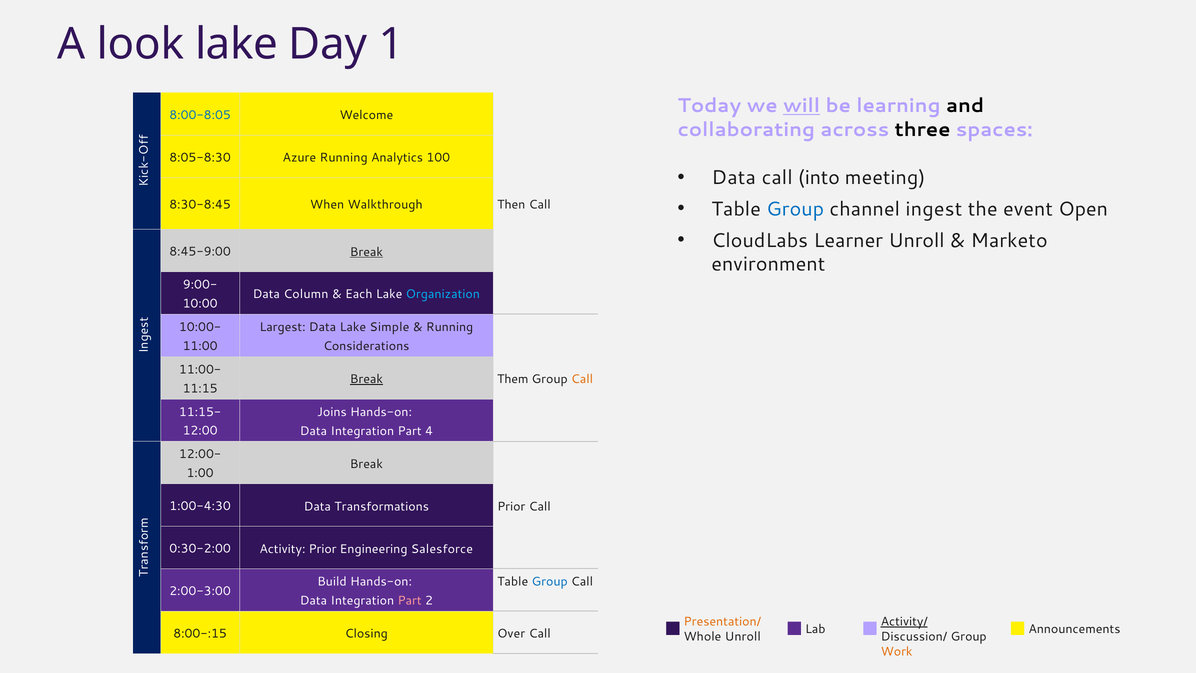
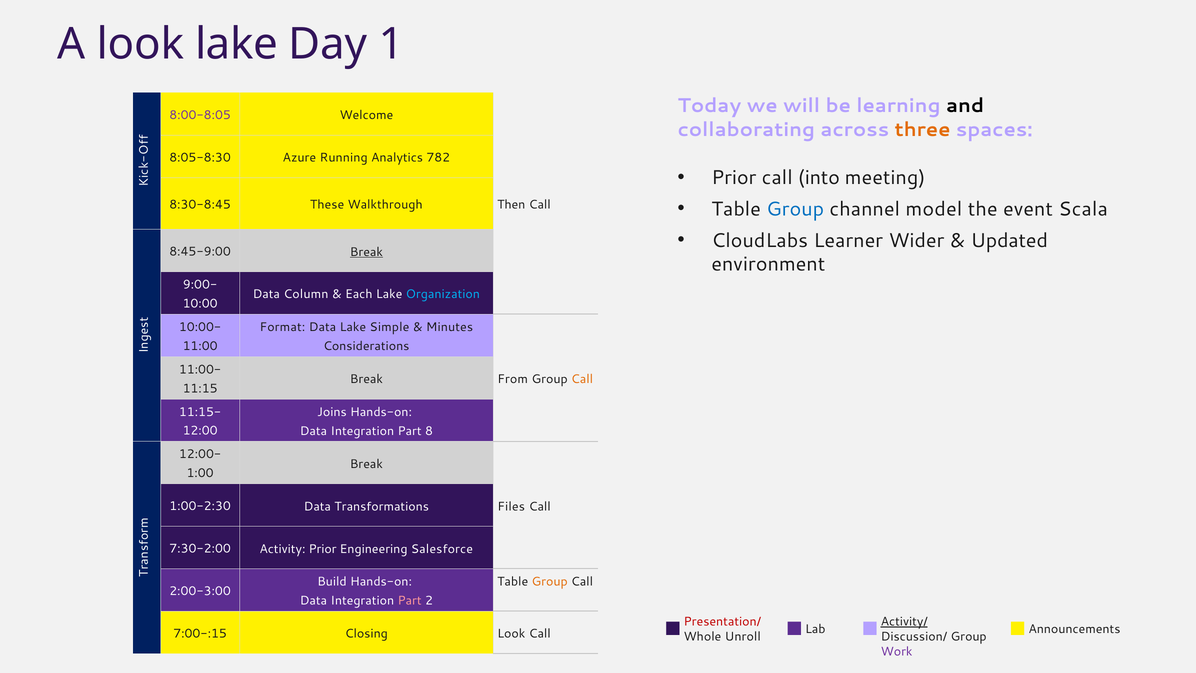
will underline: present -> none
8:00-8:05 colour: blue -> purple
three colour: black -> orange
100: 100 -> 782
Data at (734, 178): Data -> Prior
ingest: ingest -> model
Open: Open -> Scala
When: When -> These
Learner Unroll: Unroll -> Wider
Marketo: Marketo -> Updated
Largest: Largest -> Format
Running at (450, 327): Running -> Minutes
Break at (366, 379) underline: present -> none
Them: Them -> From
4: 4 -> 8
1:00-4:30: 1:00-4:30 -> 1:00-2:30
Prior at (511, 506): Prior -> Files
0:30-2:00: 0:30-2:00 -> 7:30-2:00
Group at (550, 582) colour: blue -> orange
Presentation/ colour: orange -> red
8:00-:15: 8:00-:15 -> 7:00-:15
Closing Over: Over -> Look
Work colour: orange -> purple
